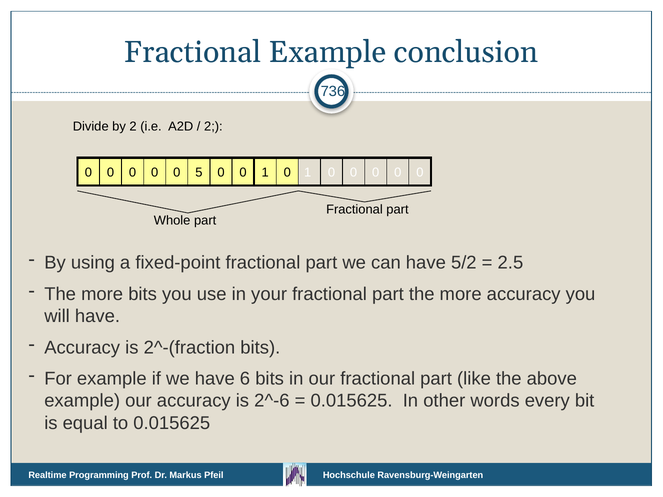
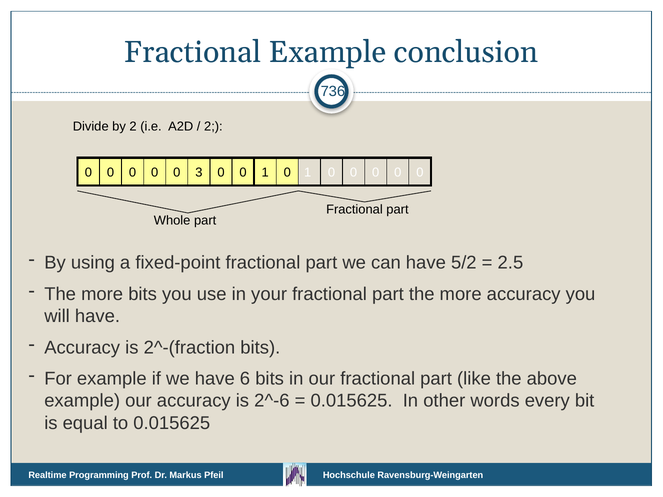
5: 5 -> 3
